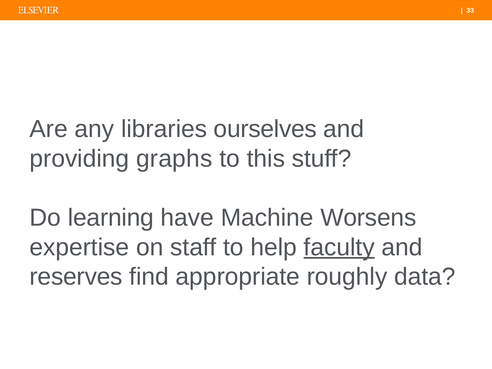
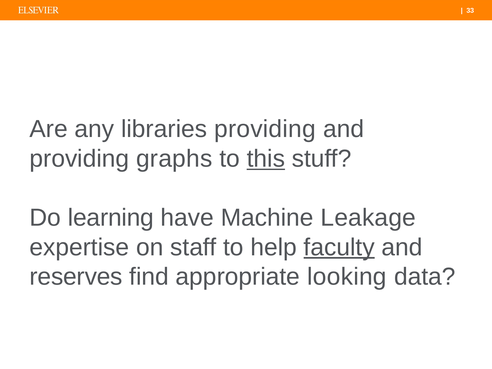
libraries ourselves: ourselves -> providing
this underline: none -> present
Worsens: Worsens -> Leakage
roughly: roughly -> looking
